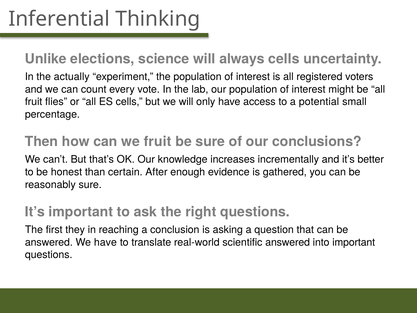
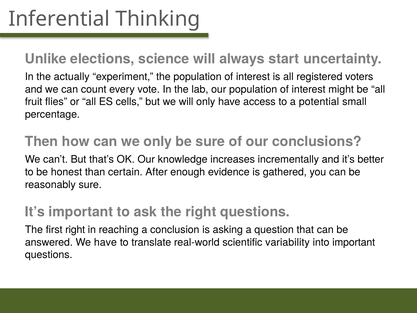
always cells: cells -> start
we fruit: fruit -> only
first they: they -> right
scientific answered: answered -> variability
